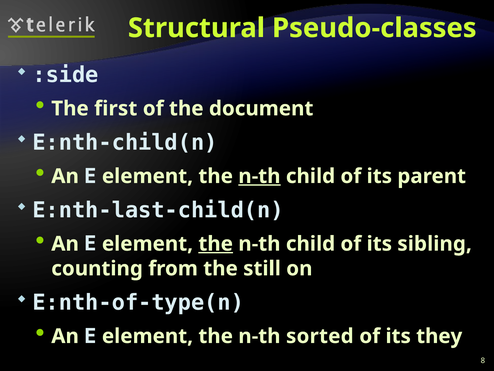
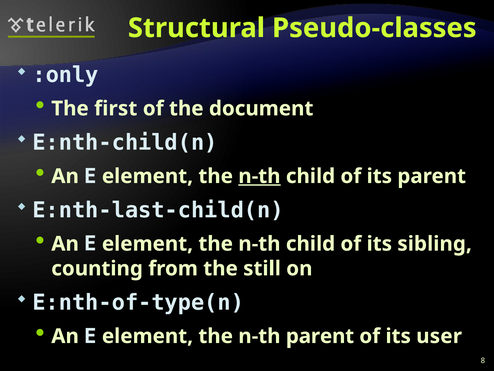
:side: :side -> :only
the at (216, 244) underline: present -> none
n-th sorted: sorted -> parent
they: they -> user
